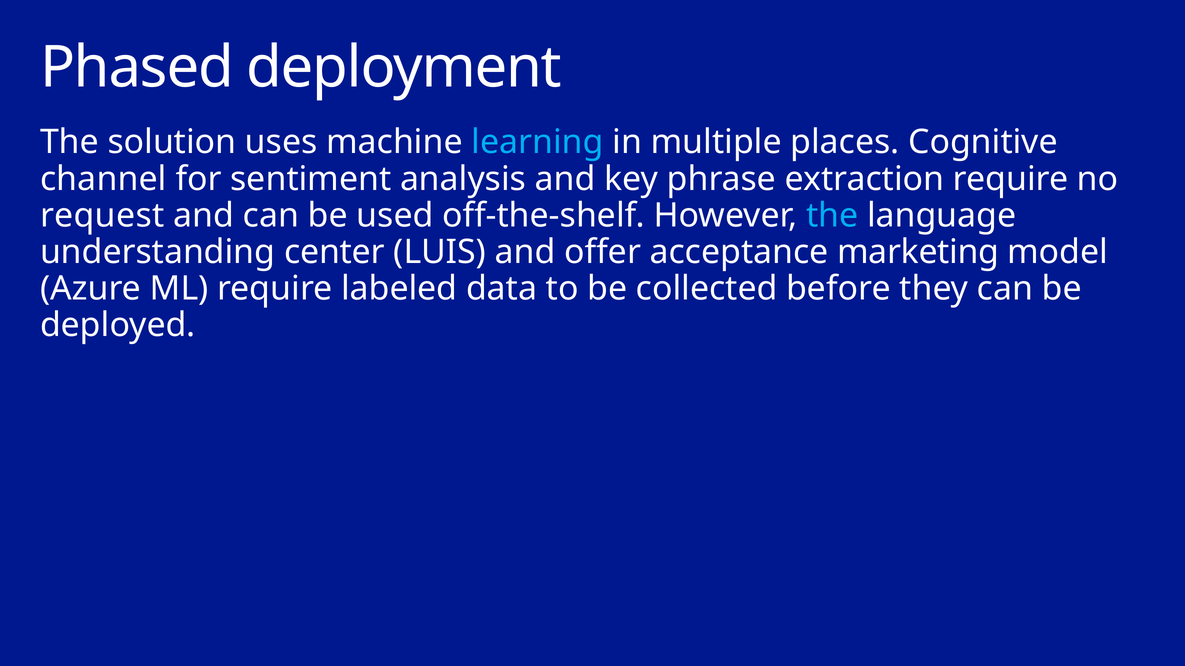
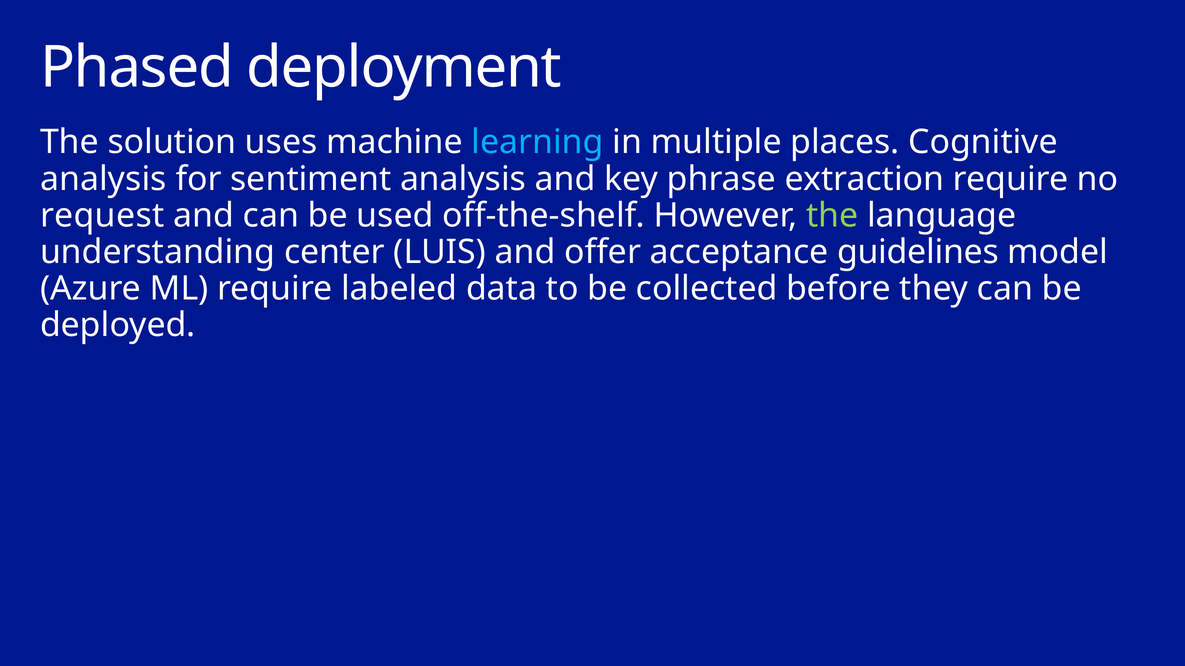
channel at (103, 179): channel -> analysis
the at (832, 216) colour: light blue -> light green
marketing: marketing -> guidelines
